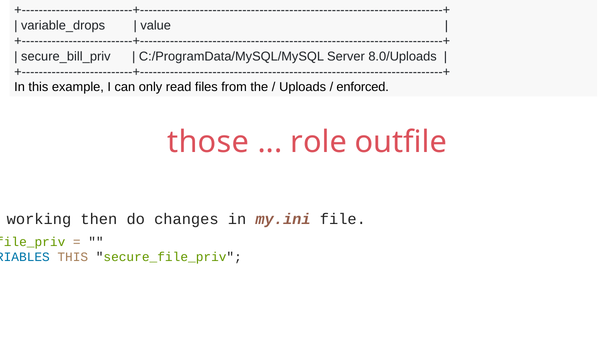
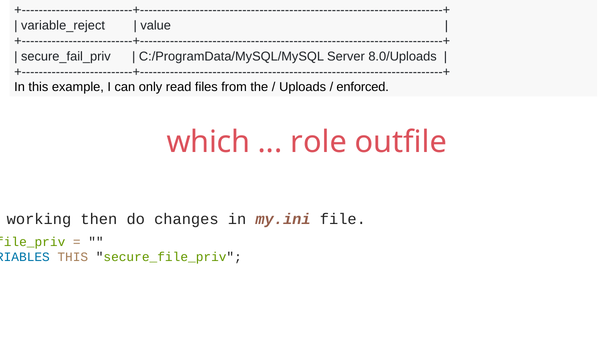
variable_drops: variable_drops -> variable_reject
secure_bill_priv: secure_bill_priv -> secure_fail_priv
those: those -> which
